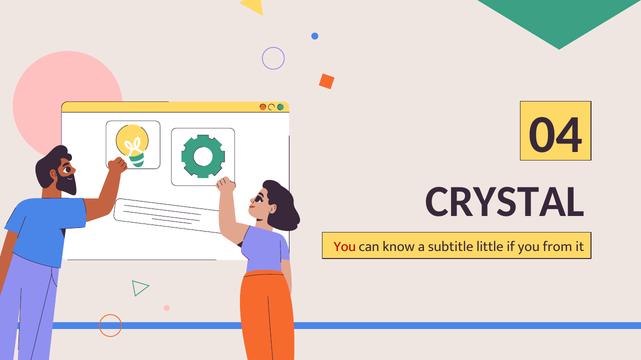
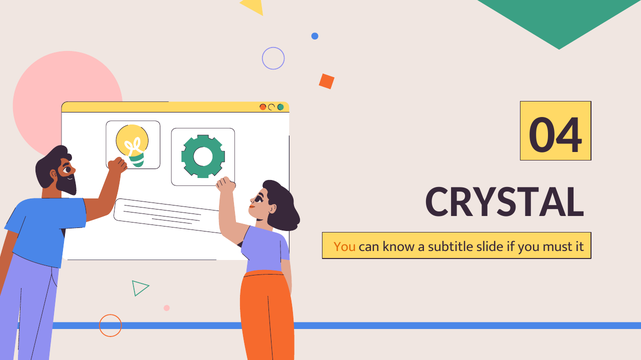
You at (345, 247) colour: red -> orange
little: little -> slide
from: from -> must
